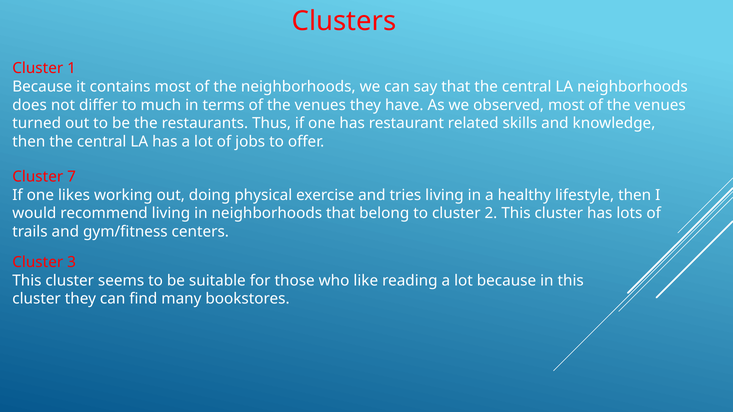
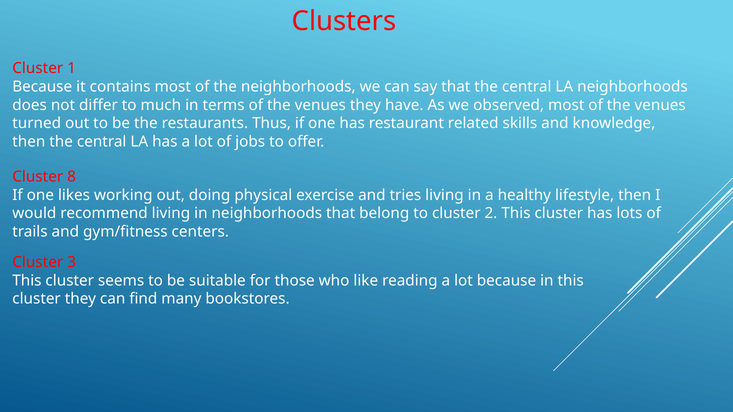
7: 7 -> 8
